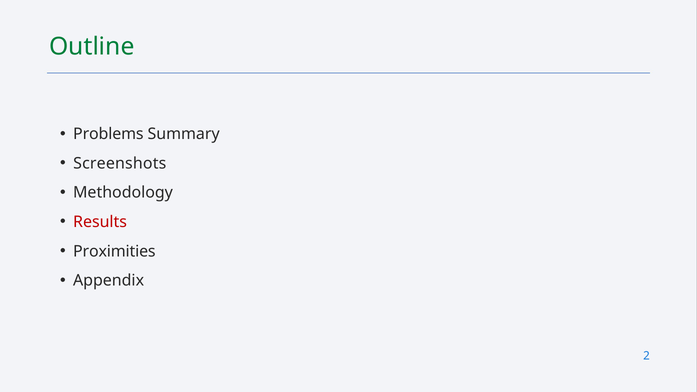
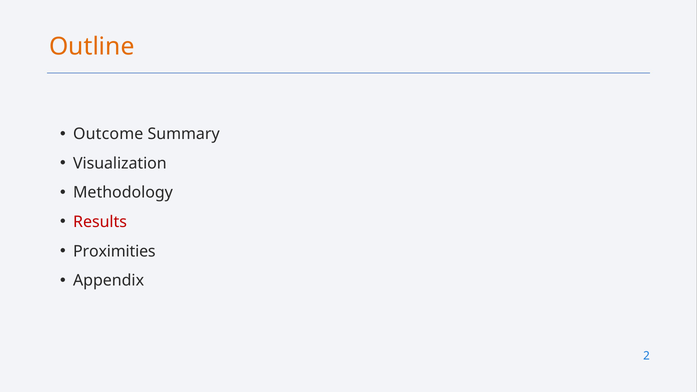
Outline colour: green -> orange
Problems: Problems -> Outcome
Screenshots: Screenshots -> Visualization
